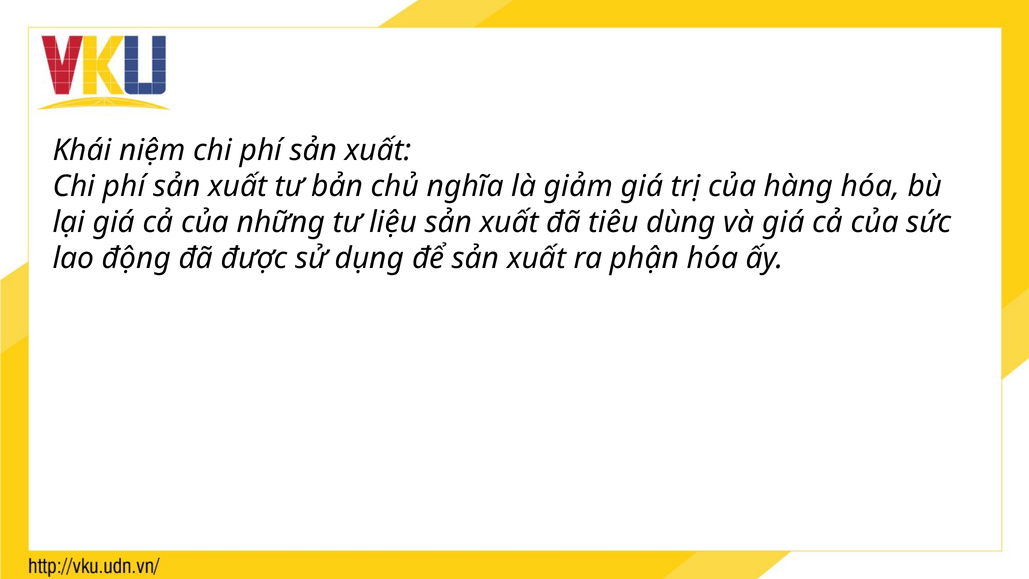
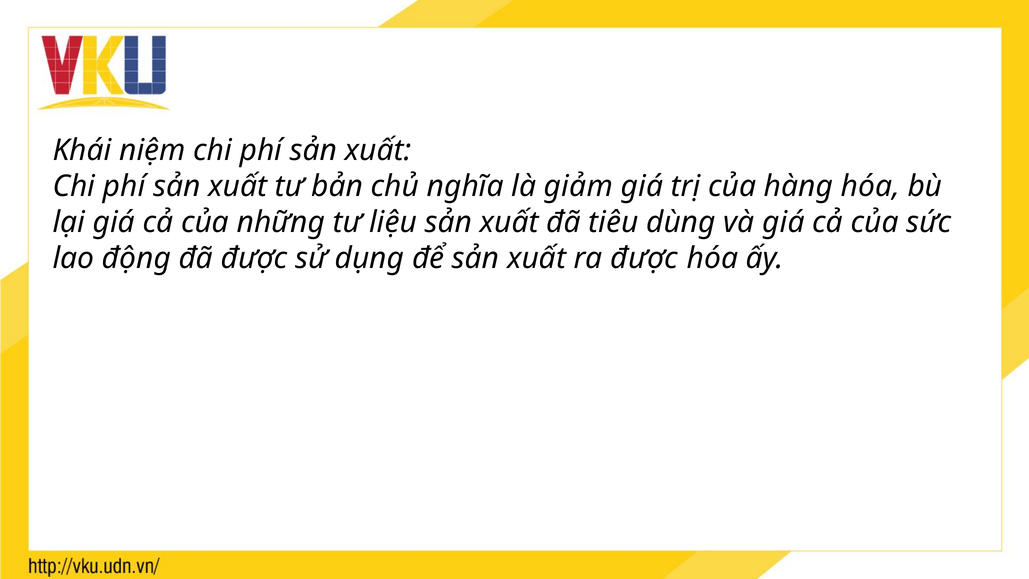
ra phận: phận -> được
